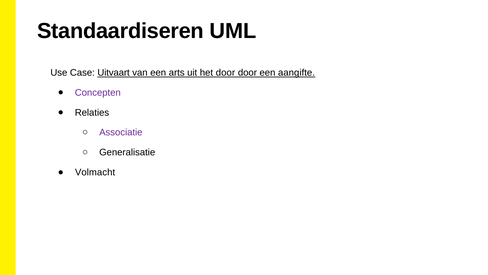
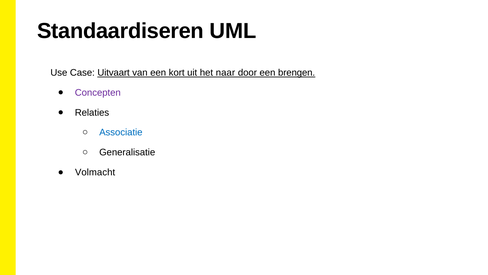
arts: arts -> kort
het door: door -> naar
aangifte: aangifte -> brengen
Associatie colour: purple -> blue
